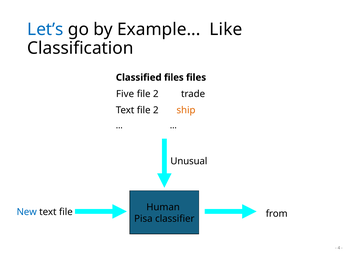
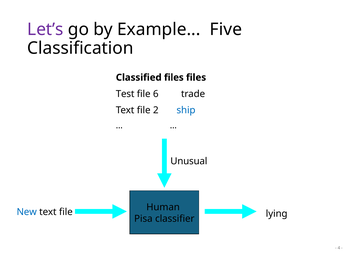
Let’s colour: blue -> purple
Like: Like -> Five
Five: Five -> Test
2 at (156, 94): 2 -> 6
ship colour: orange -> blue
from: from -> lying
